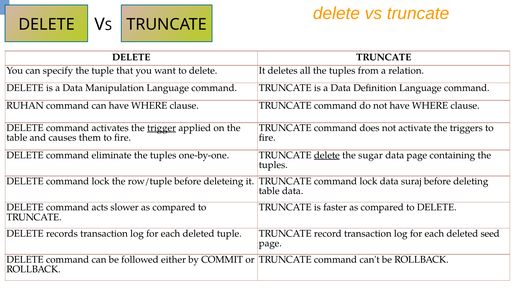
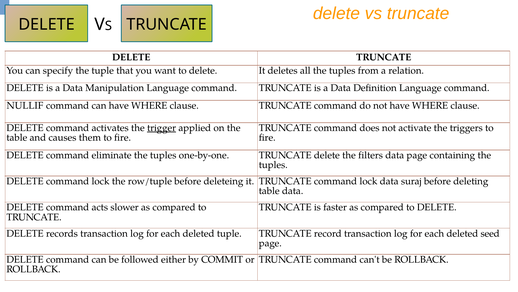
RUHAN: RUHAN -> NULLIF
delete at (327, 155) underline: present -> none
sugar: sugar -> filters
